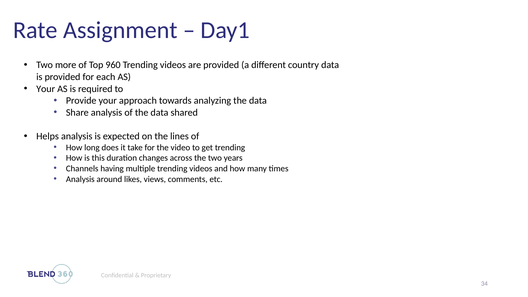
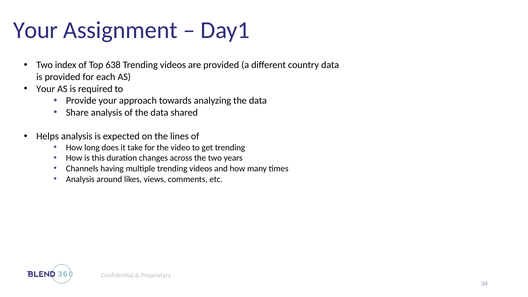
Rate at (35, 30): Rate -> Your
more: more -> index
960: 960 -> 638
